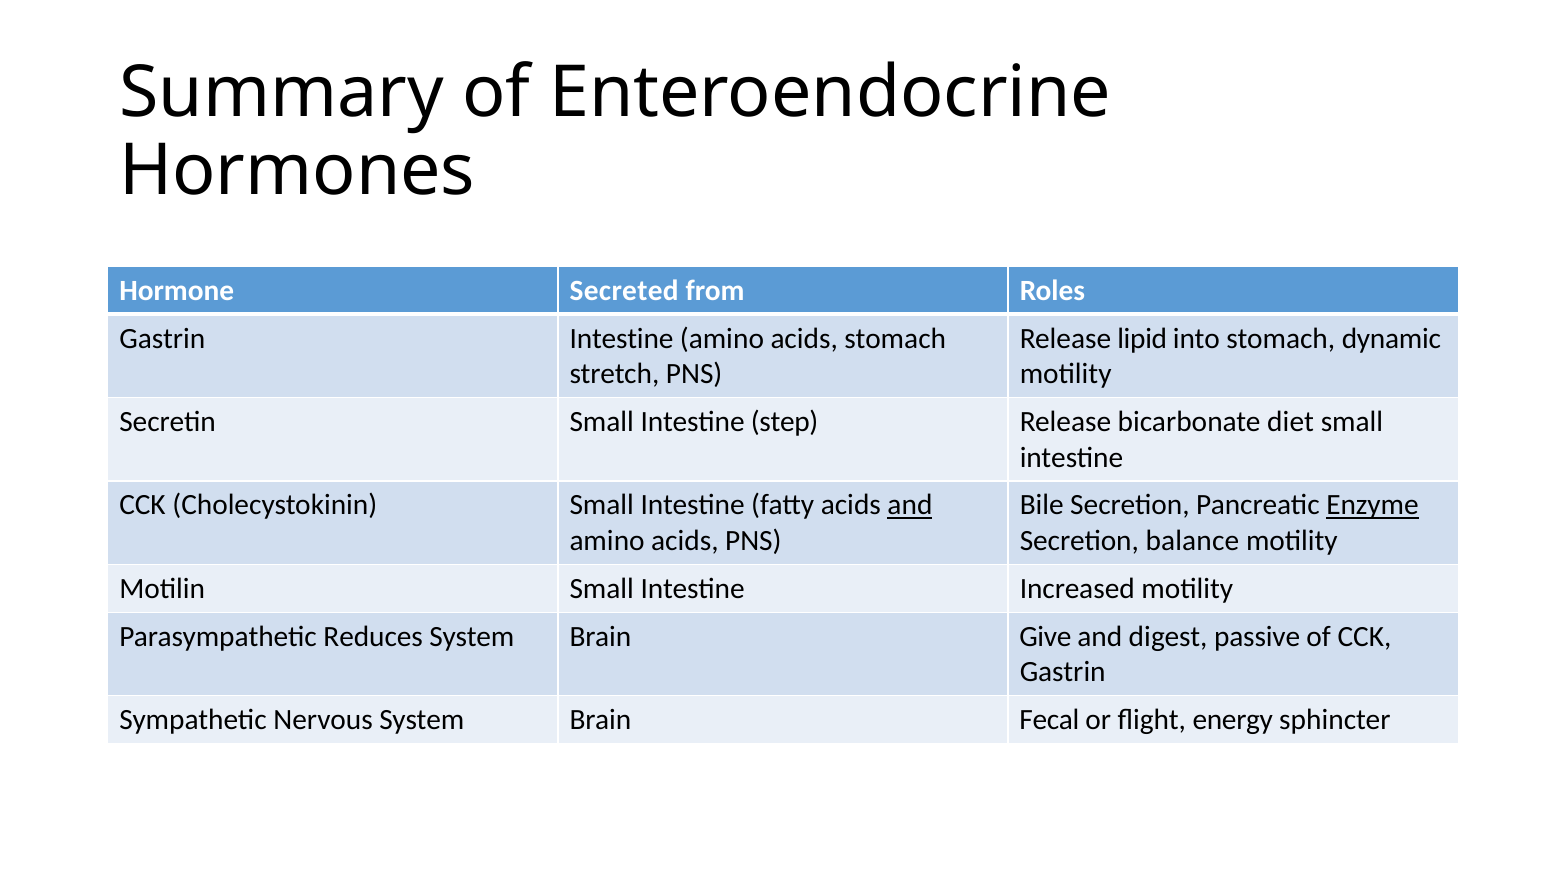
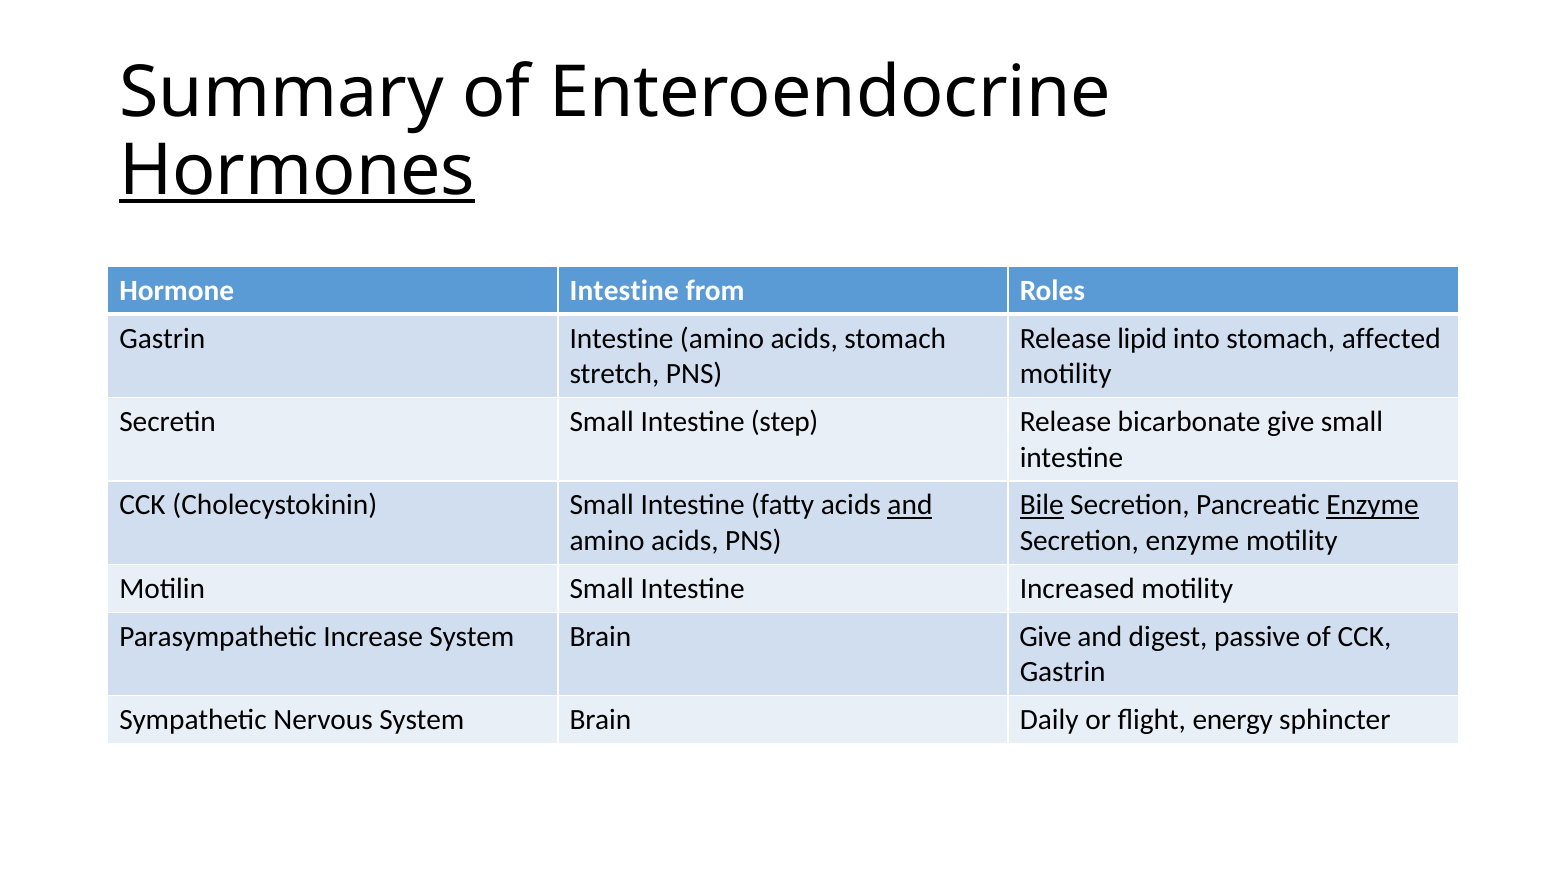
Hormones underline: none -> present
Hormone Secreted: Secreted -> Intestine
dynamic: dynamic -> affected
bicarbonate diet: diet -> give
Bile underline: none -> present
Secretion balance: balance -> enzyme
Reduces: Reduces -> Increase
Fecal: Fecal -> Daily
